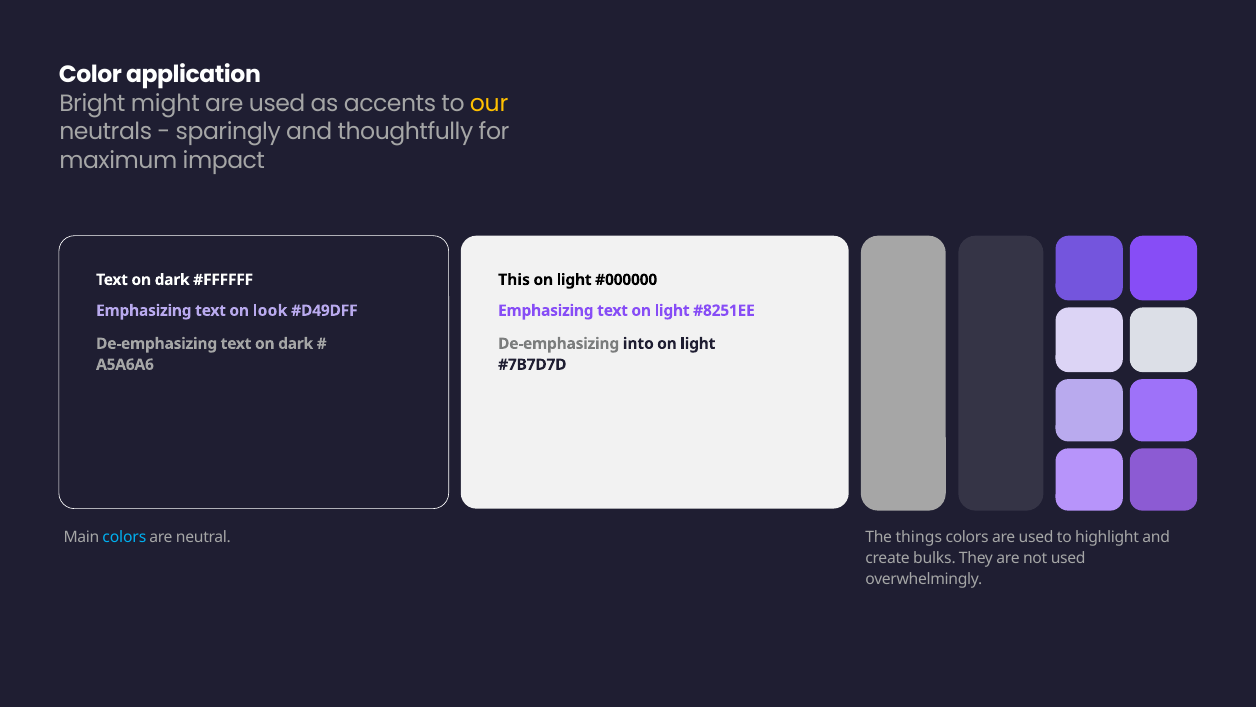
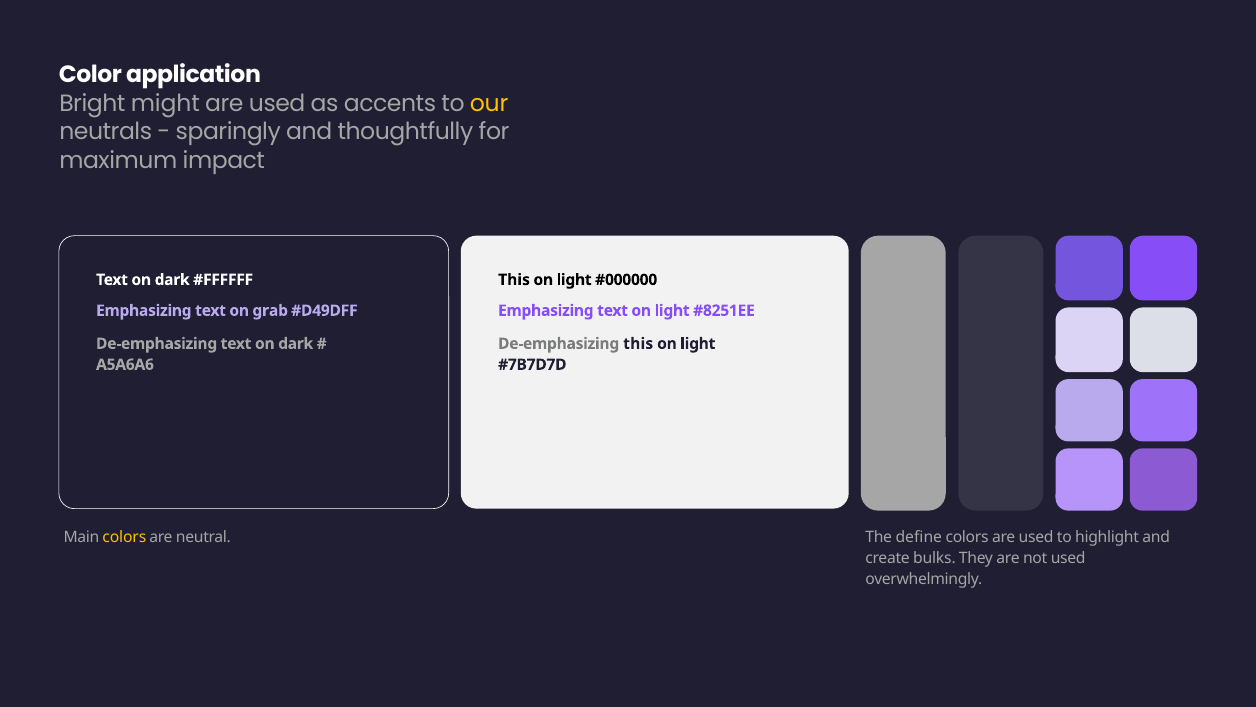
look: look -> grab
De-emphasizing into: into -> this
colors at (124, 537) colour: light blue -> yellow
things: things -> define
